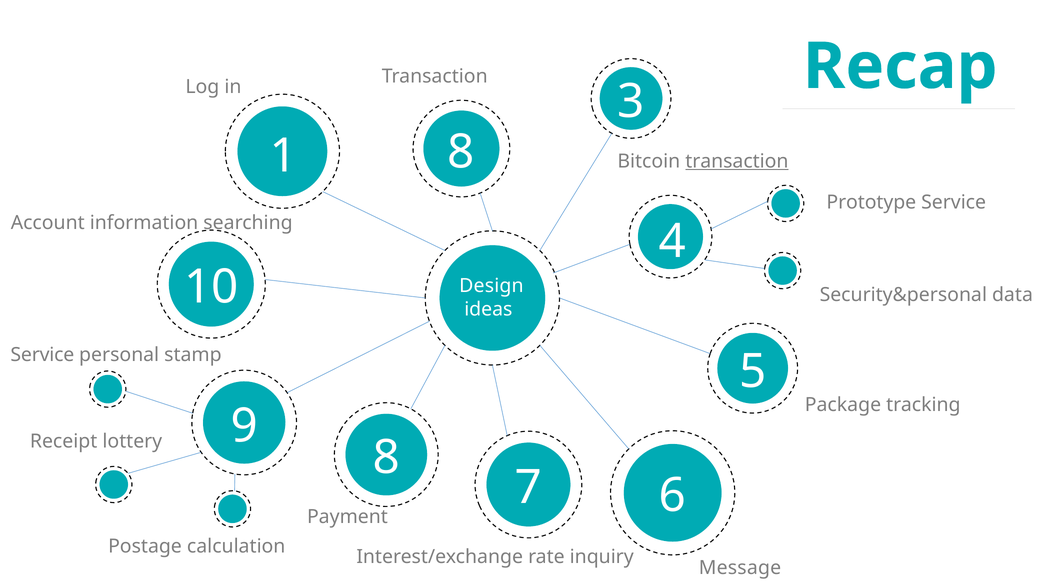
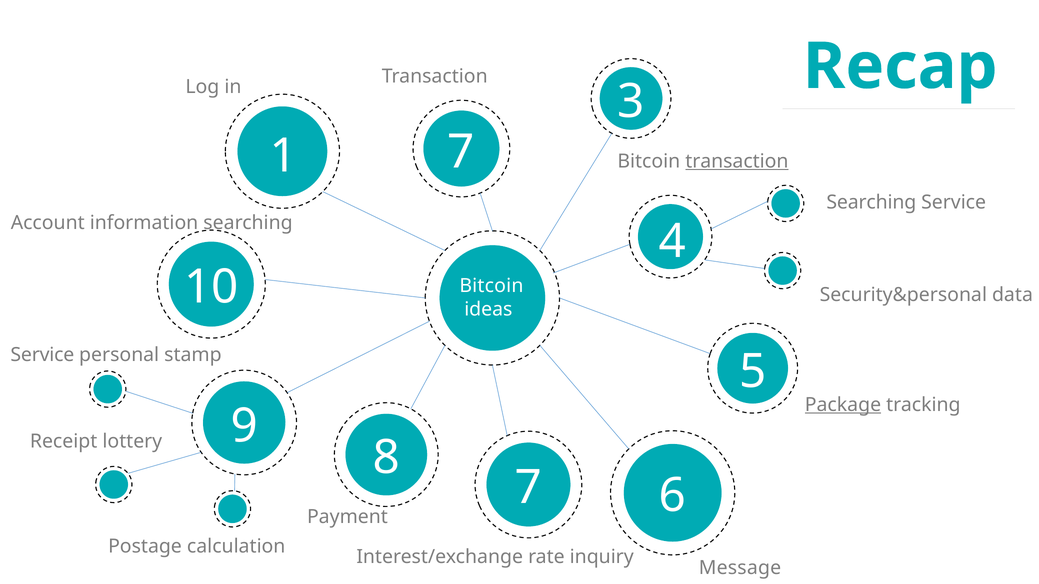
1 8: 8 -> 7
Prototype at (871, 202): Prototype -> Searching
Design at (491, 286): Design -> Bitcoin
Package underline: none -> present
